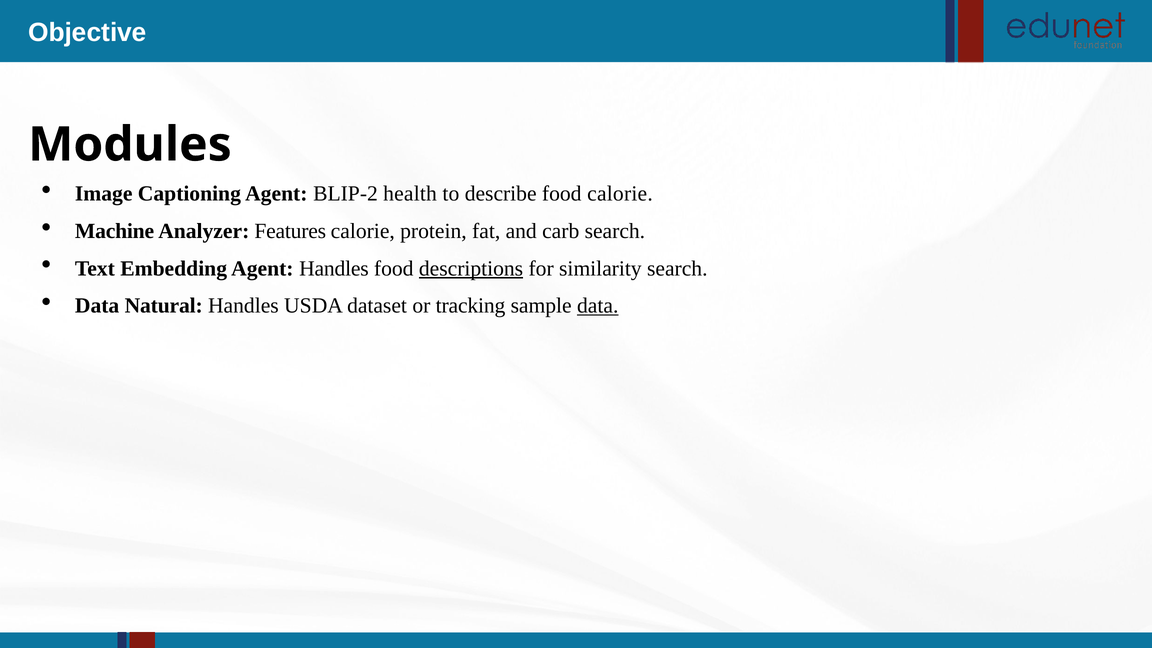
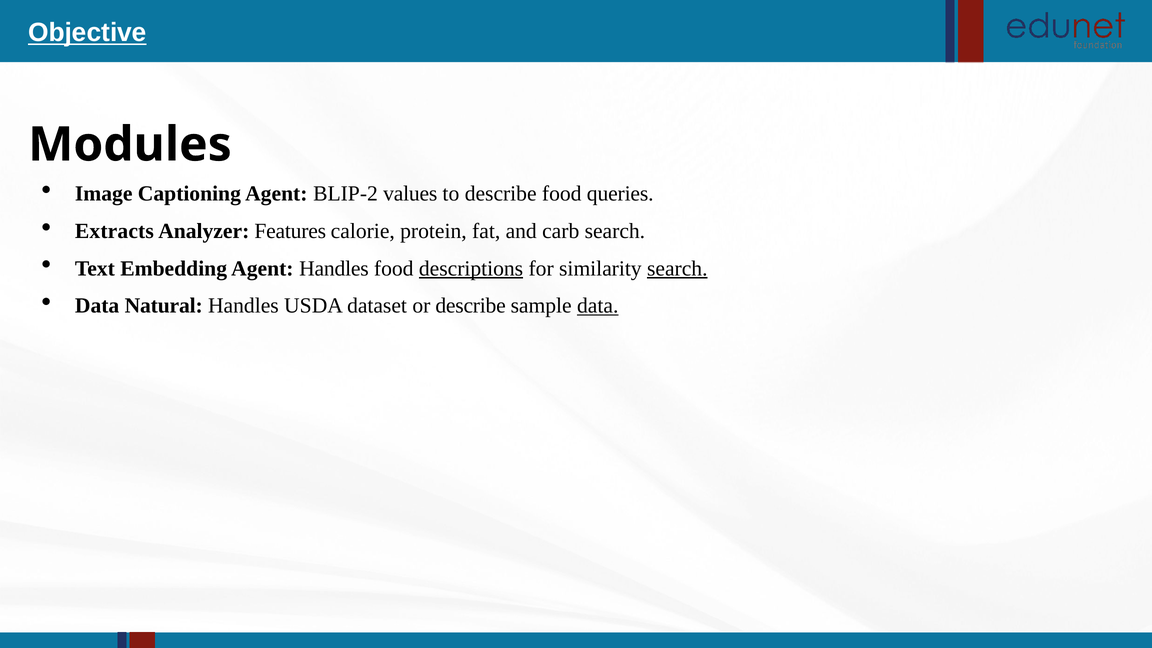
Objective underline: none -> present
health: health -> values
food calorie: calorie -> queries
Machine: Machine -> Extracts
search at (677, 268) underline: none -> present
or tracking: tracking -> describe
